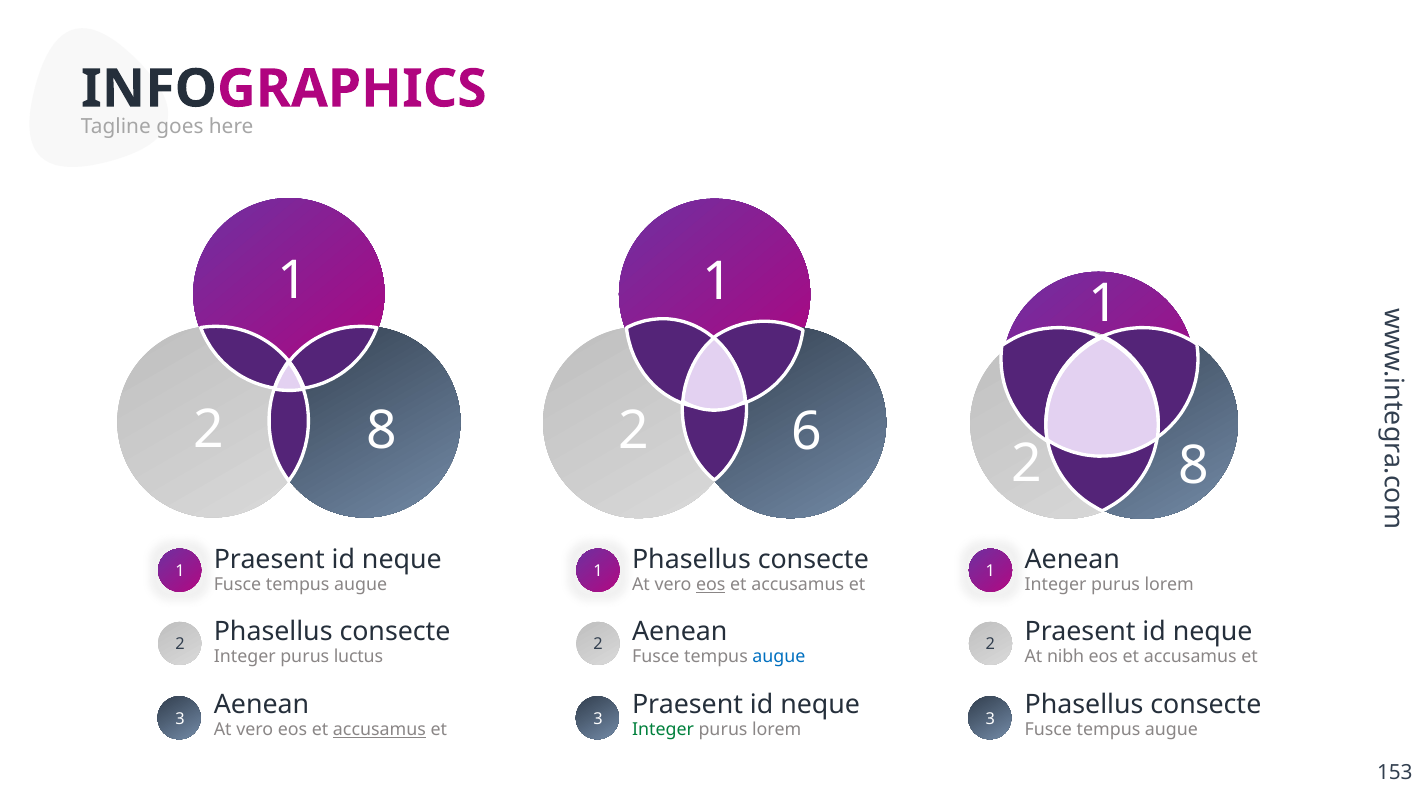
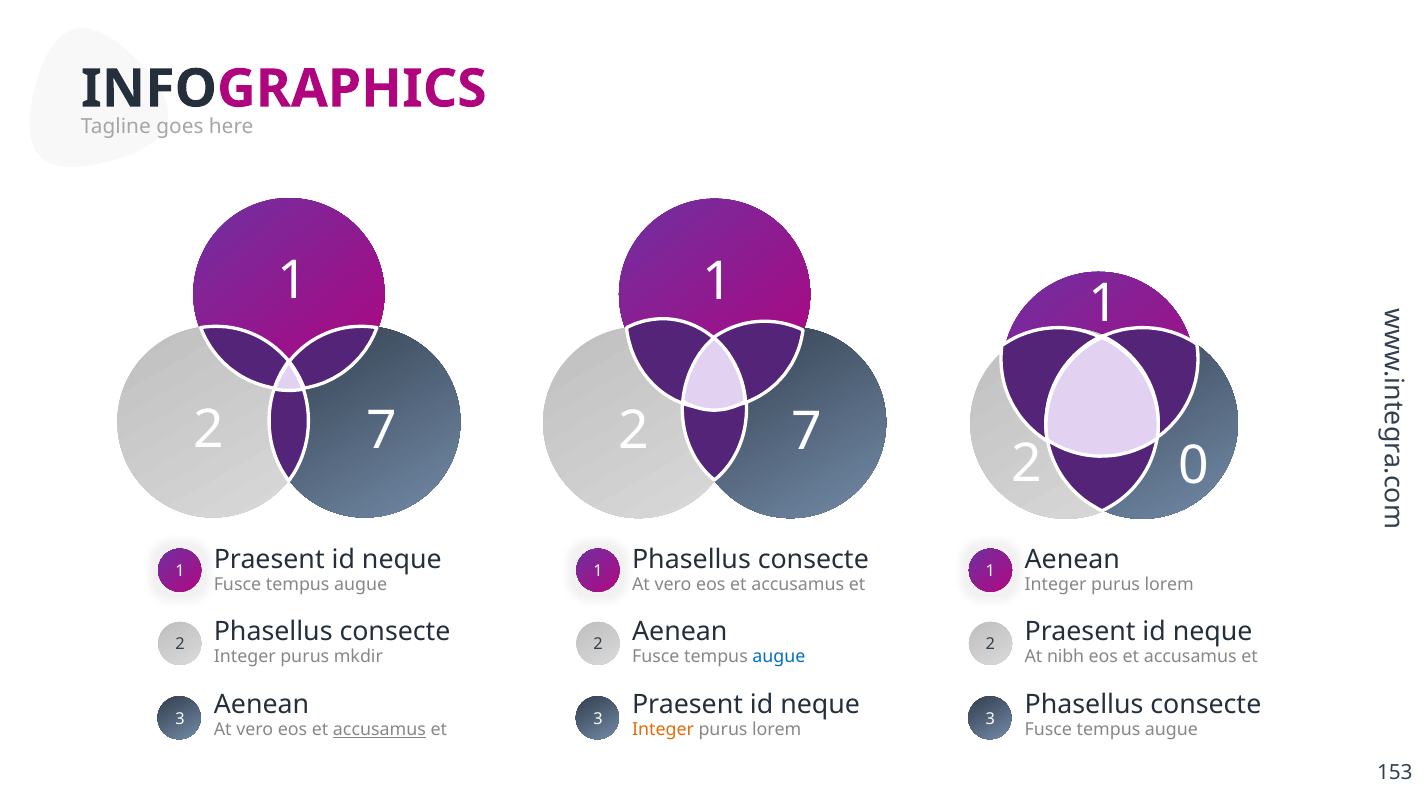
8 at (382, 431): 8 -> 7
6 at (807, 432): 6 -> 7
8 at (1194, 466): 8 -> 0
eos at (711, 585) underline: present -> none
luctus: luctus -> mkdir
Integer at (663, 730) colour: green -> orange
